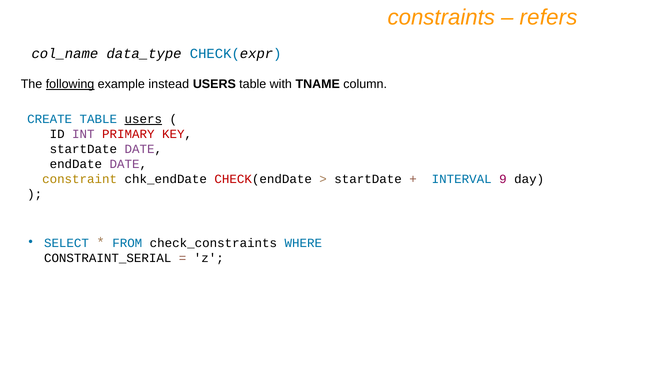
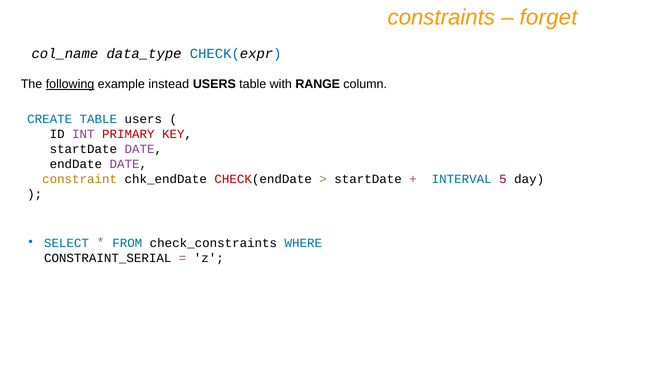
refers: refers -> forget
TNAME: TNAME -> RANGE
users at (143, 119) underline: present -> none
9: 9 -> 5
